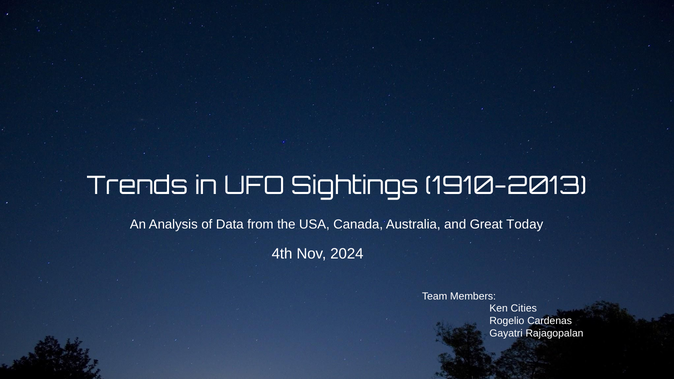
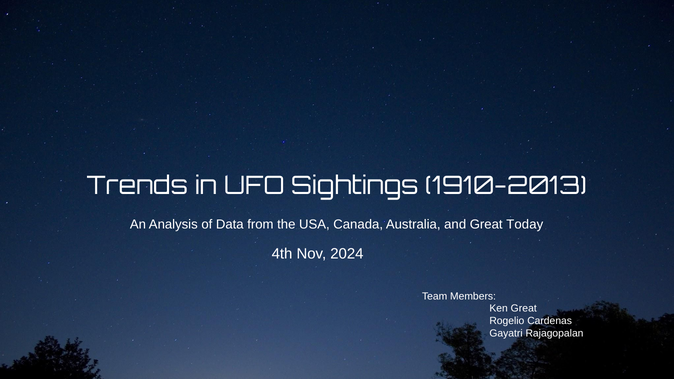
Ken Cities: Cities -> Great
